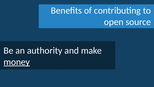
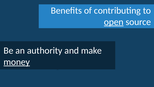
open underline: none -> present
